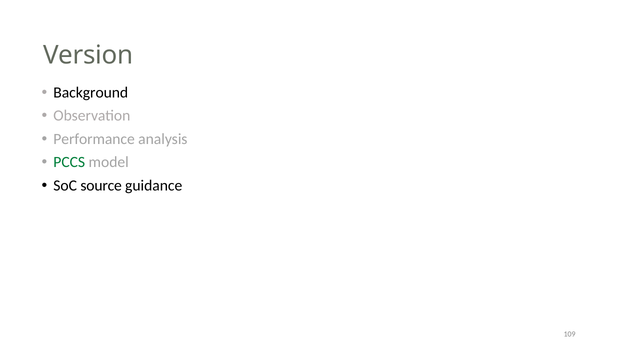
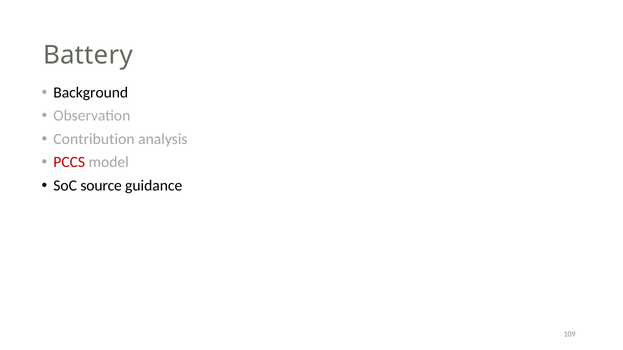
Version: Version -> Battery
Performance: Performance -> Contribution
PCCS colour: green -> red
